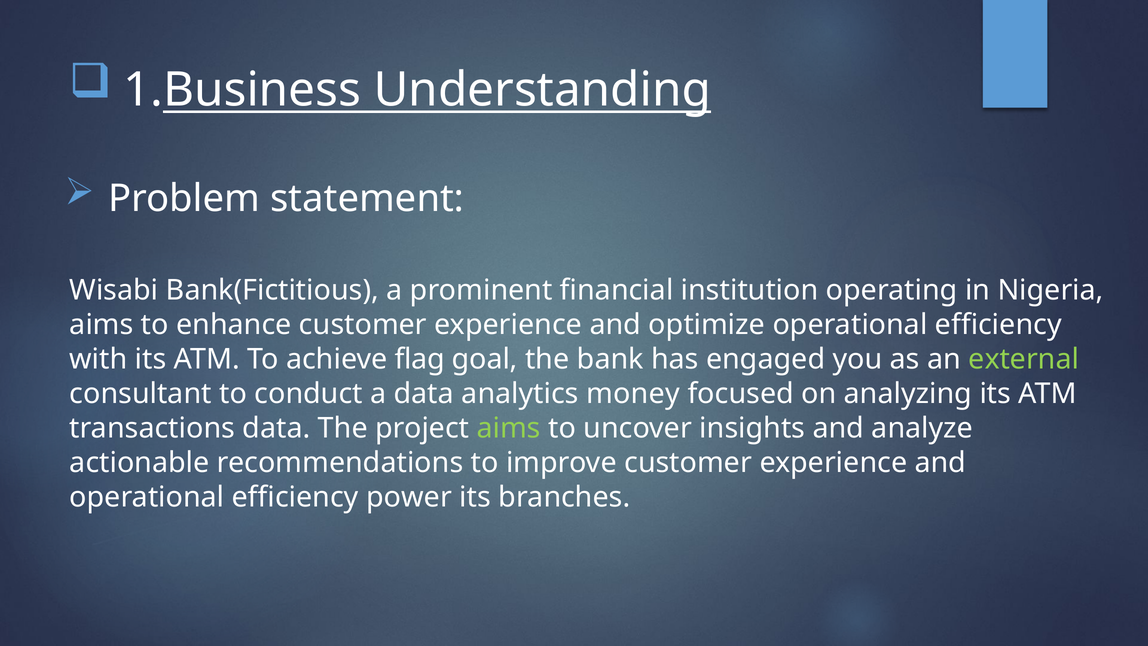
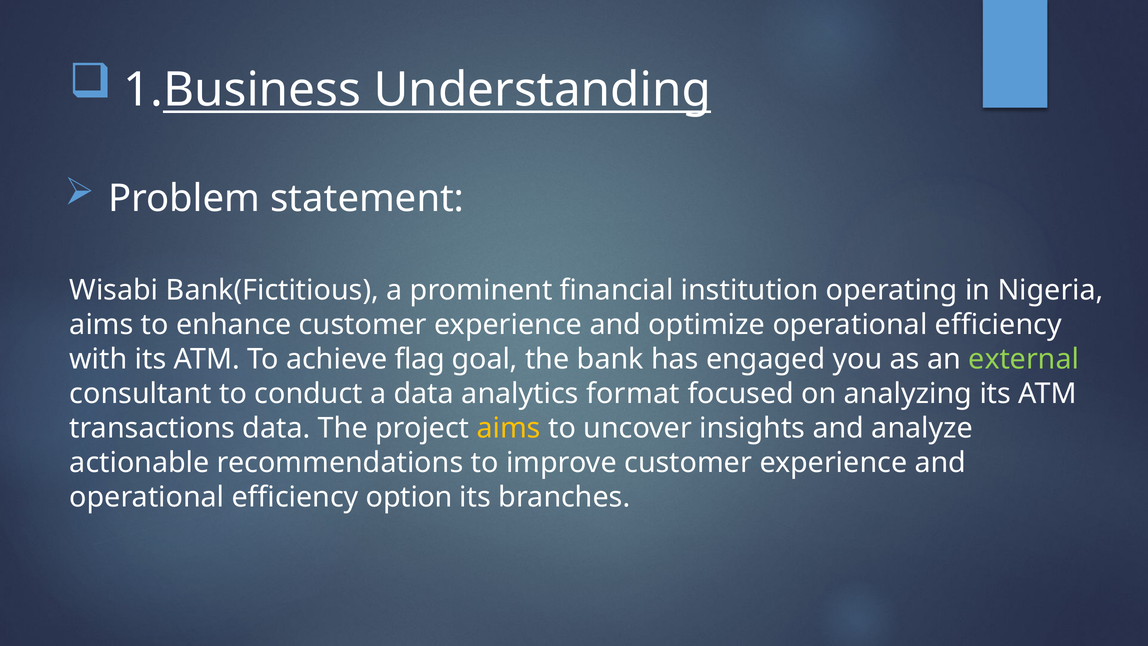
money: money -> format
aims at (509, 428) colour: light green -> yellow
power: power -> option
